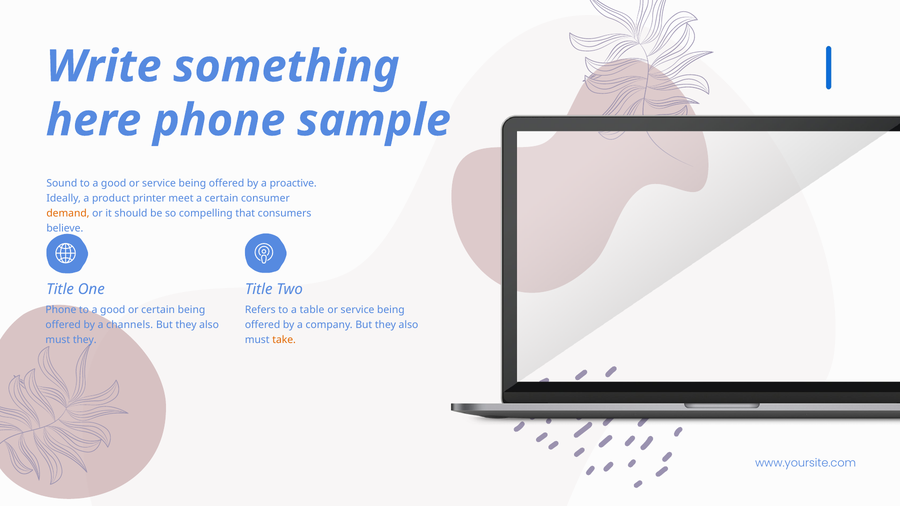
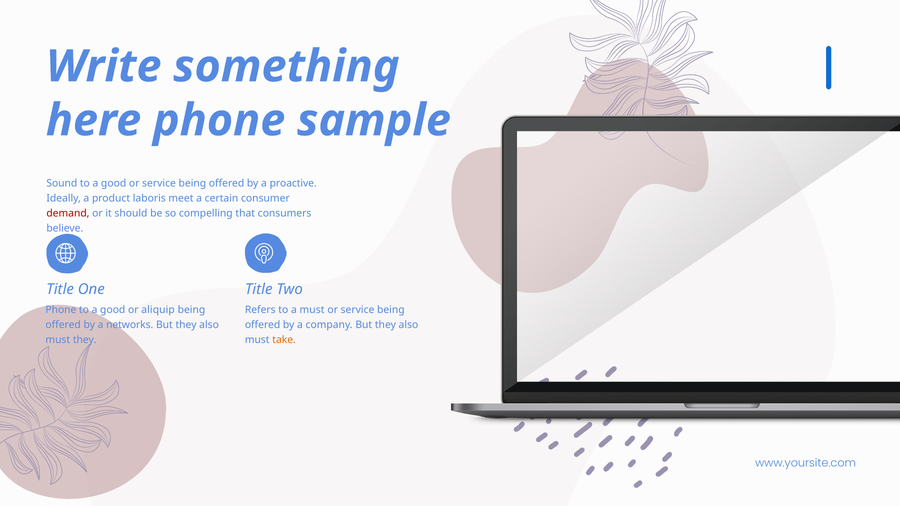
printer: printer -> laboris
demand colour: orange -> red
or certain: certain -> aliquip
a table: table -> must
channels: channels -> networks
